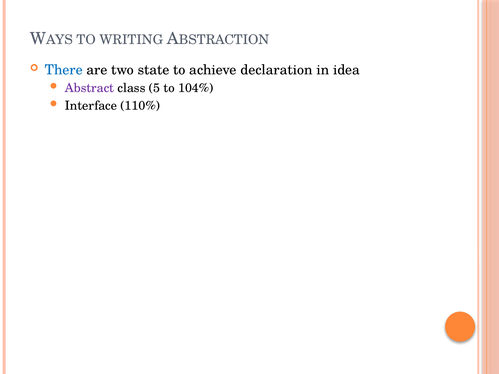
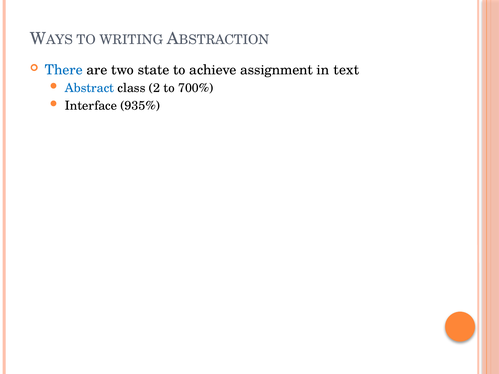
declaration: declaration -> assignment
idea: idea -> text
Abstract colour: purple -> blue
5: 5 -> 2
104%: 104% -> 700%
110%: 110% -> 935%
